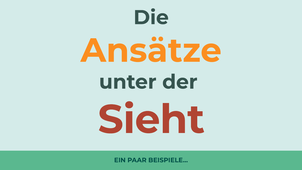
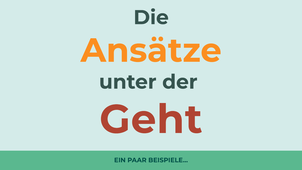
Sieht: Sieht -> Geht
